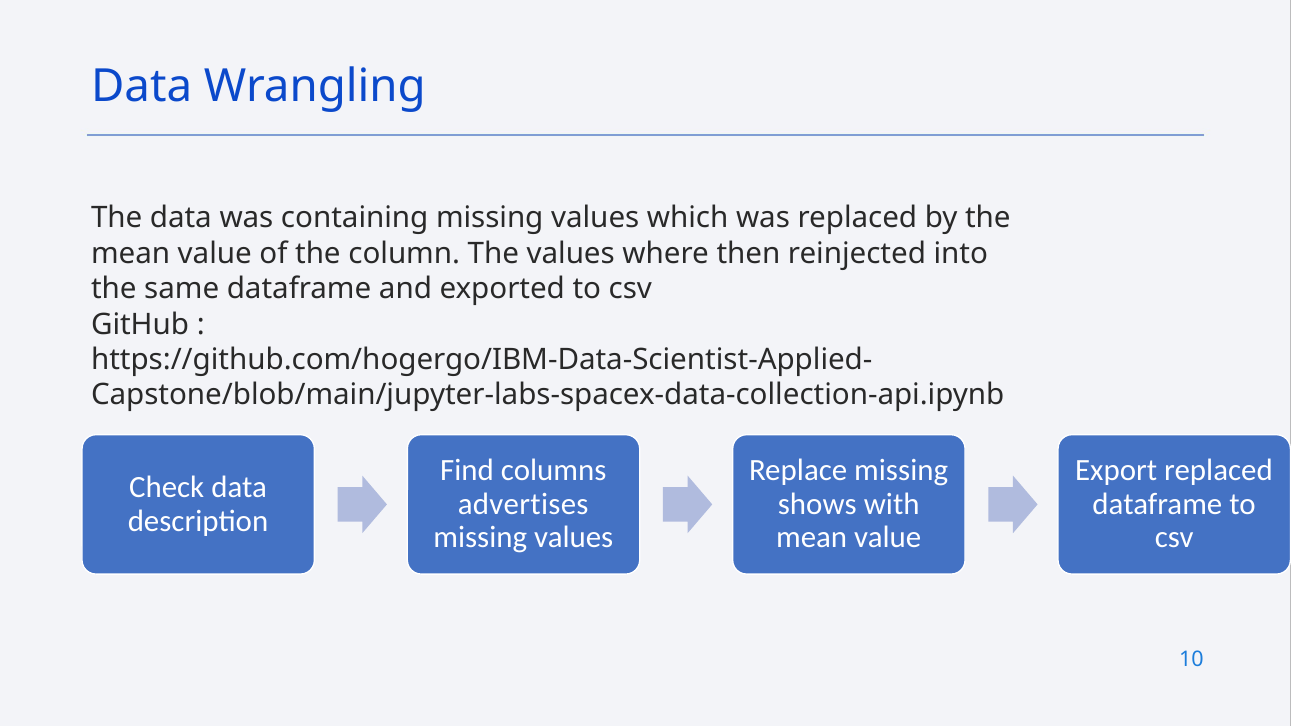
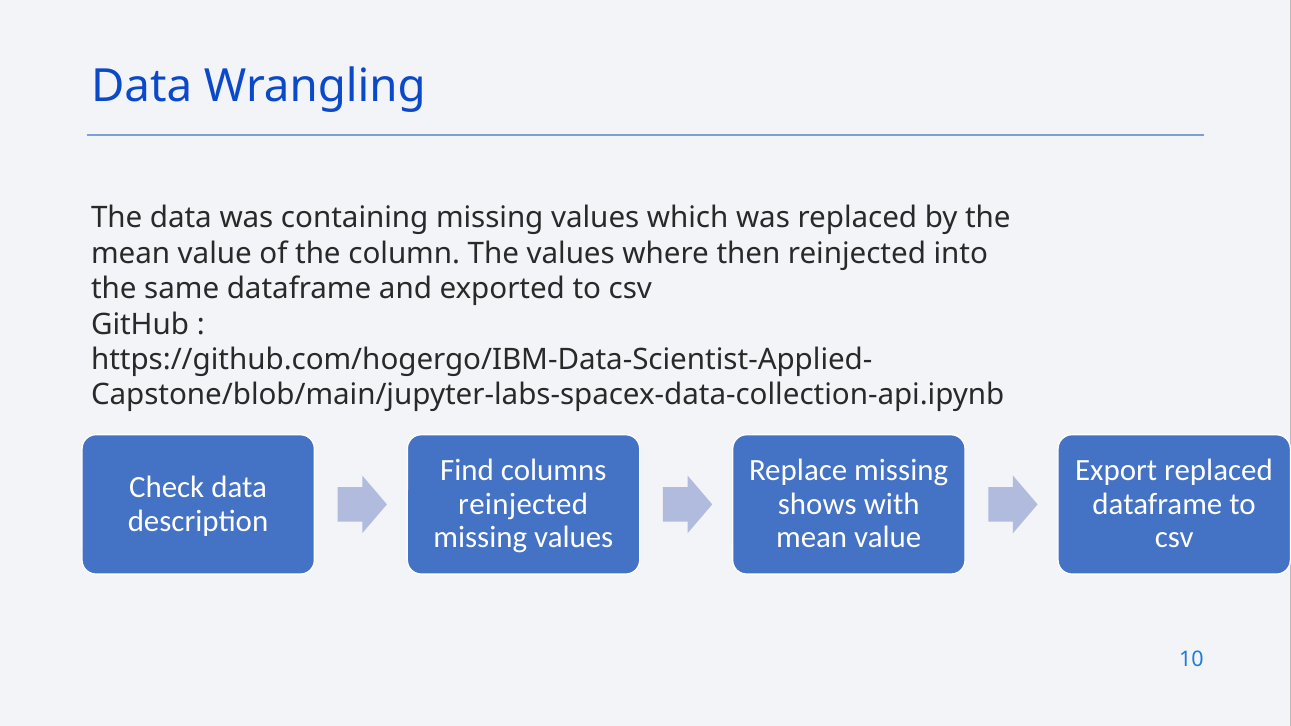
advertises at (523, 504): advertises -> reinjected
